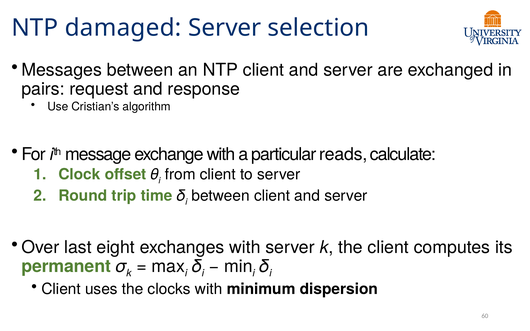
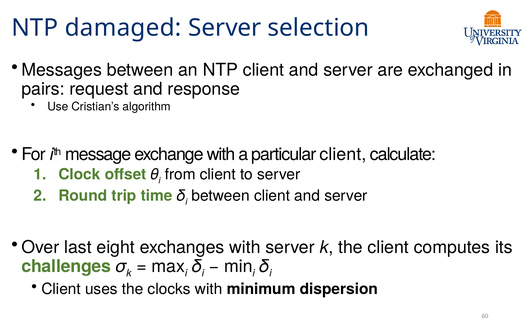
particular reads: reads -> client
permanent: permanent -> challenges
